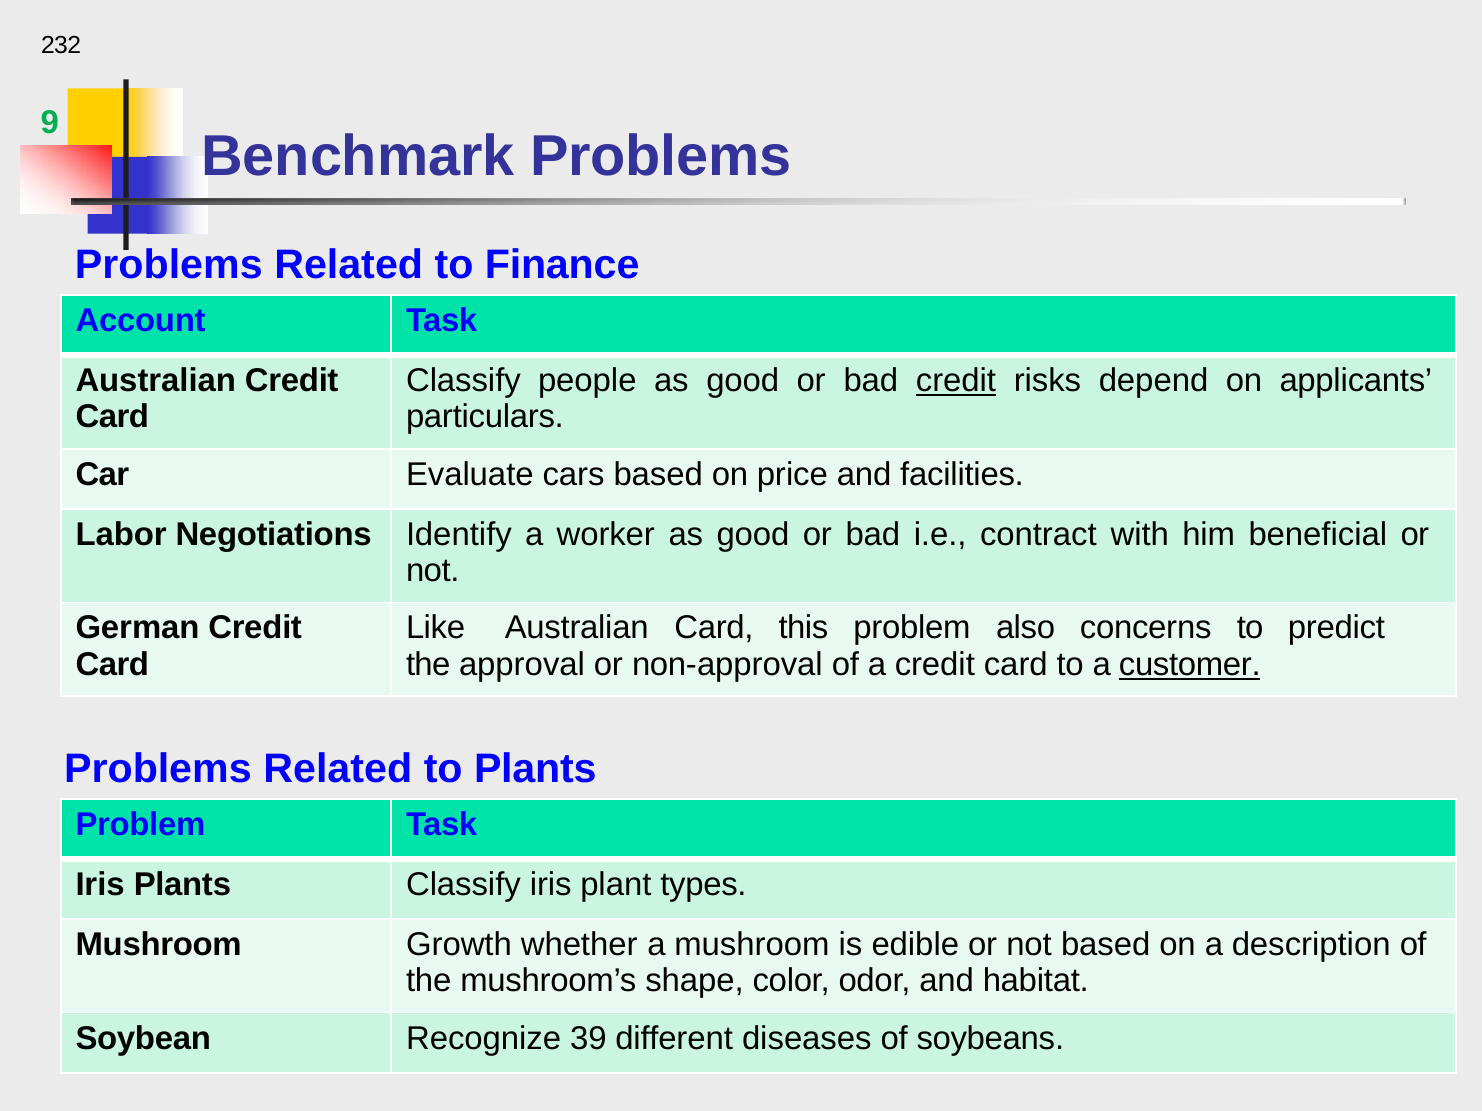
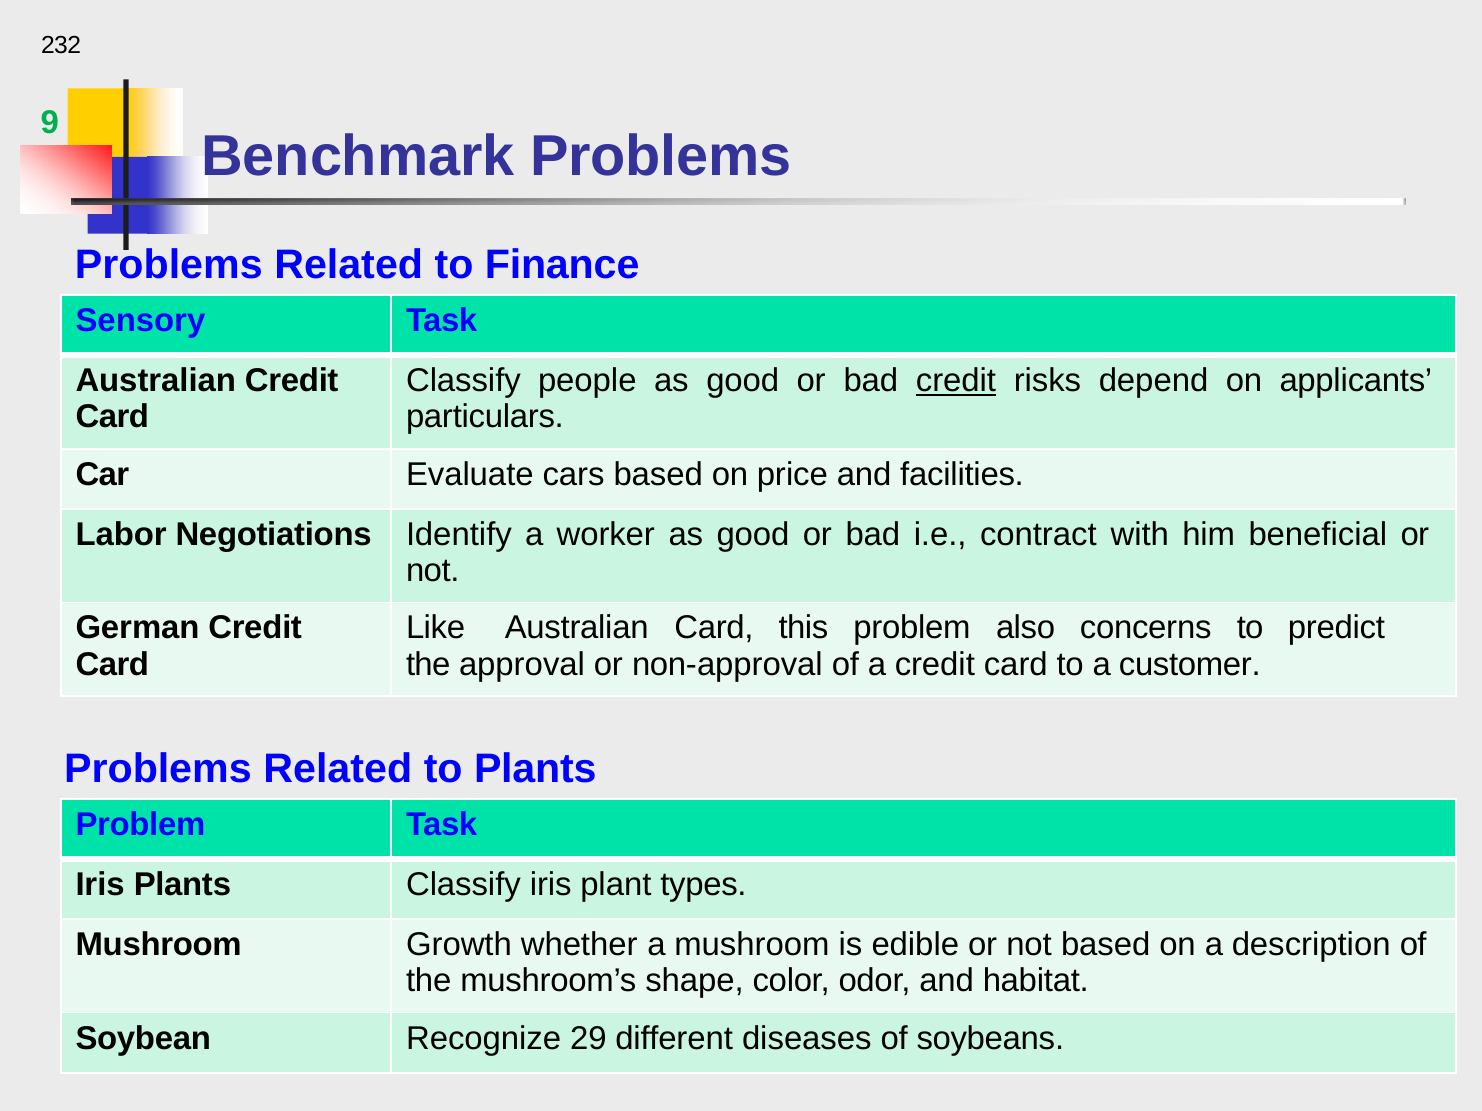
Account: Account -> Sensory
customer underline: present -> none
39: 39 -> 29
